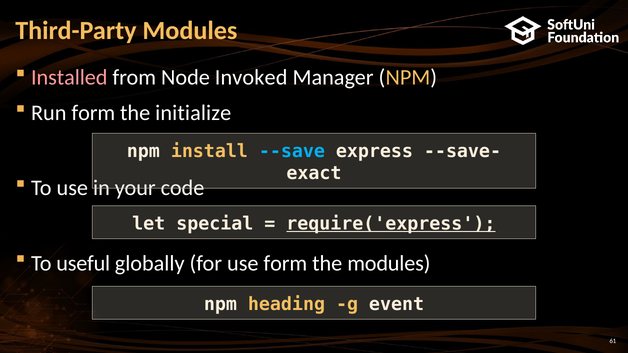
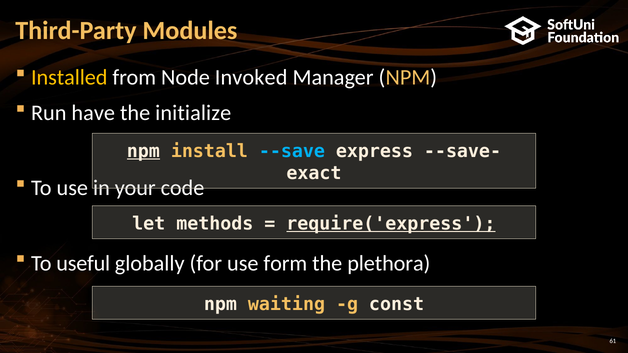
Installed colour: pink -> yellow
Run form: form -> have
npm at (143, 151) underline: none -> present
special: special -> methods
the modules: modules -> plethora
heading: heading -> waiting
event: event -> const
